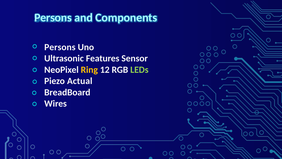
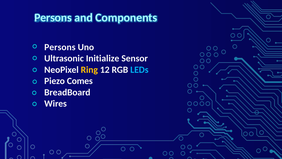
Features: Features -> Initialize
LEDs colour: light green -> light blue
Actual: Actual -> Comes
